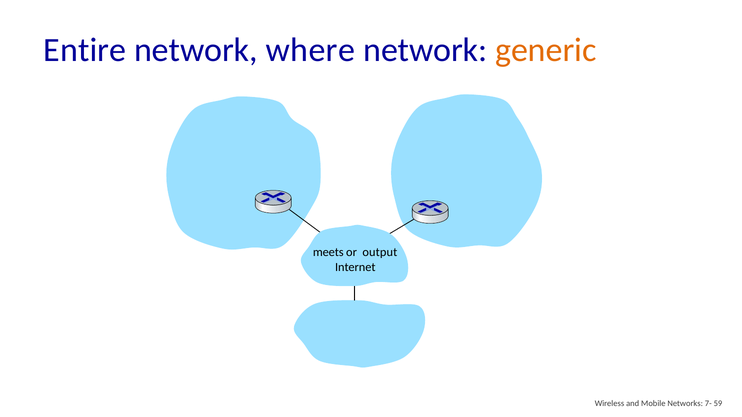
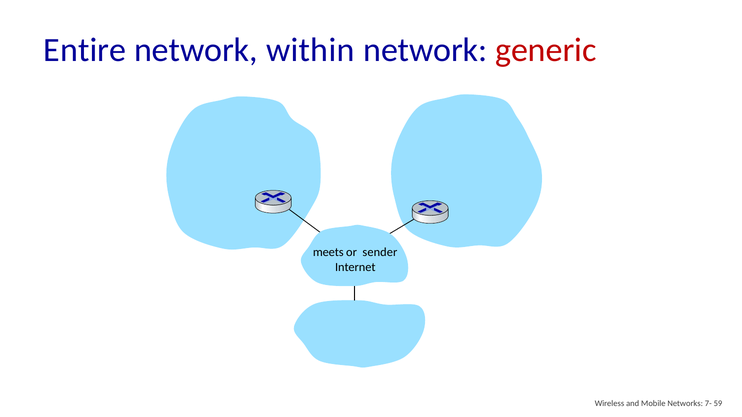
where: where -> within
generic colour: orange -> red
output: output -> sender
